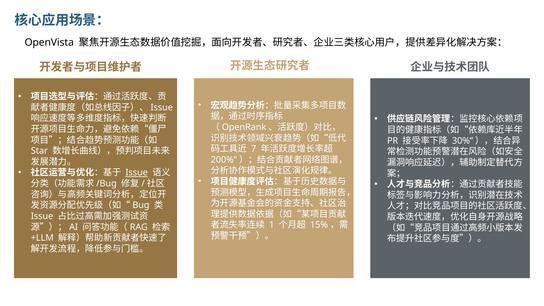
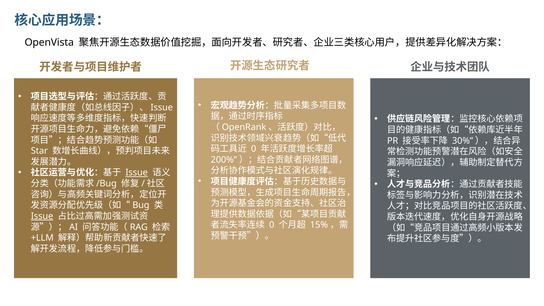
7 at (254, 149): 7 -> 0
Issue at (42, 216) underline: none -> present
1 at (272, 225): 1 -> 0
